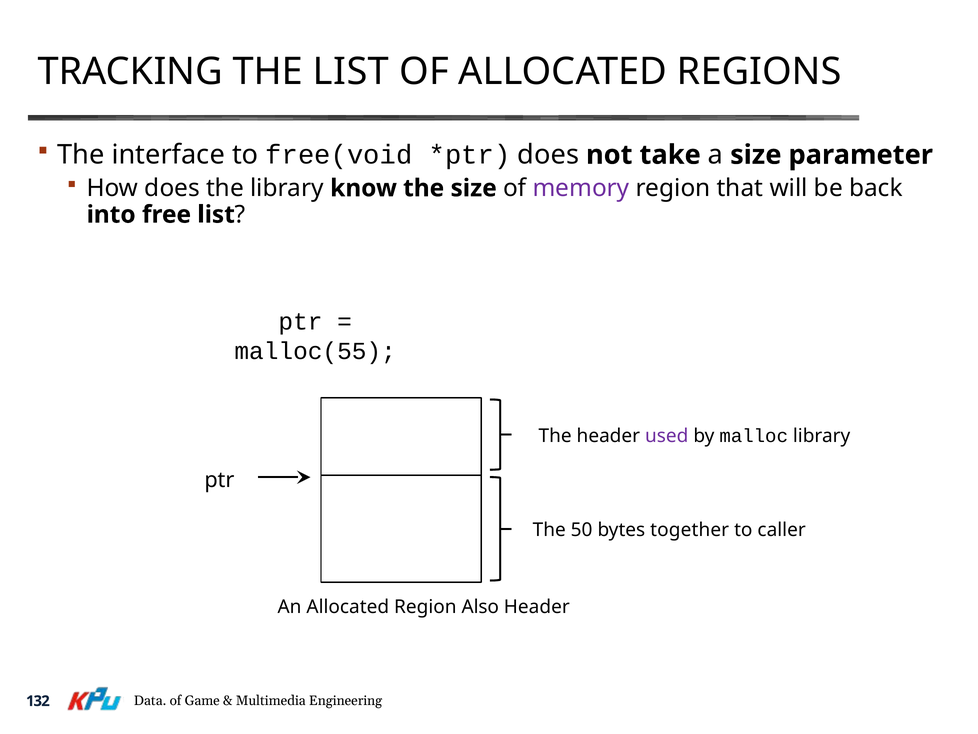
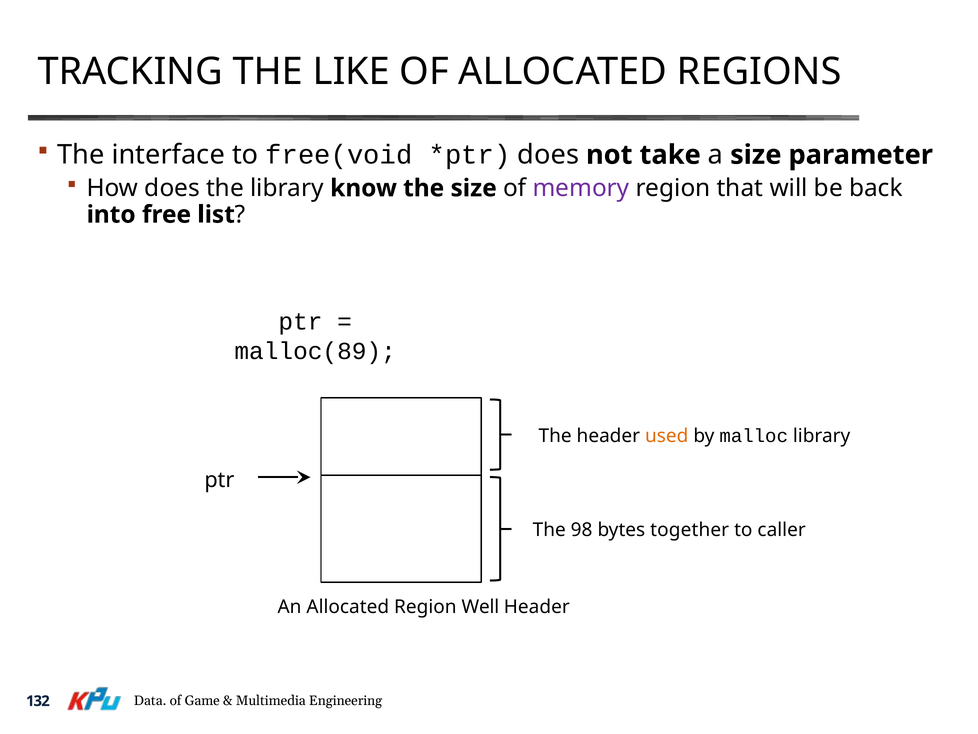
THE LIST: LIST -> LIKE
malloc(55: malloc(55 -> malloc(89
used colour: purple -> orange
50: 50 -> 98
Also: Also -> Well
